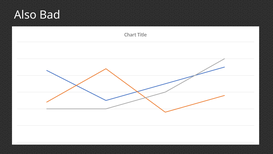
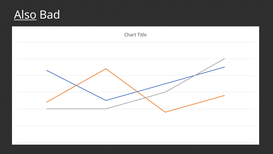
Also underline: none -> present
